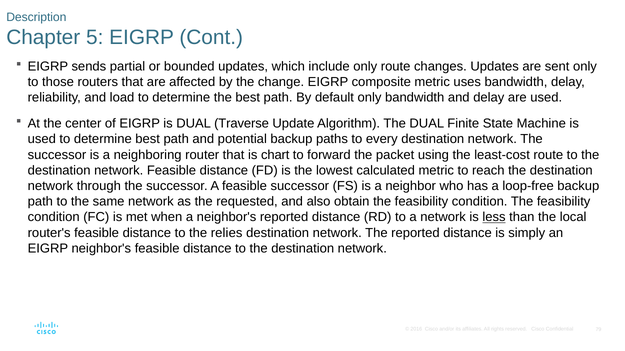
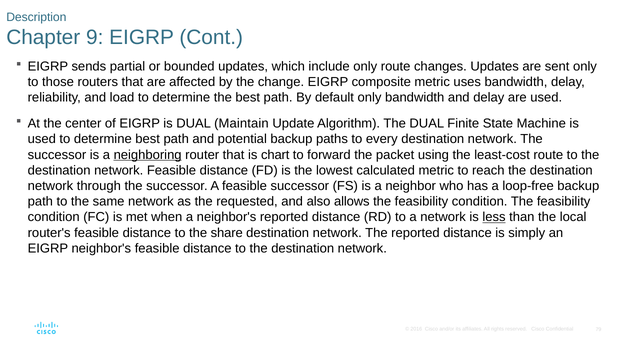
5: 5 -> 9
Traverse: Traverse -> Maintain
neighboring underline: none -> present
obtain: obtain -> allows
relies: relies -> share
